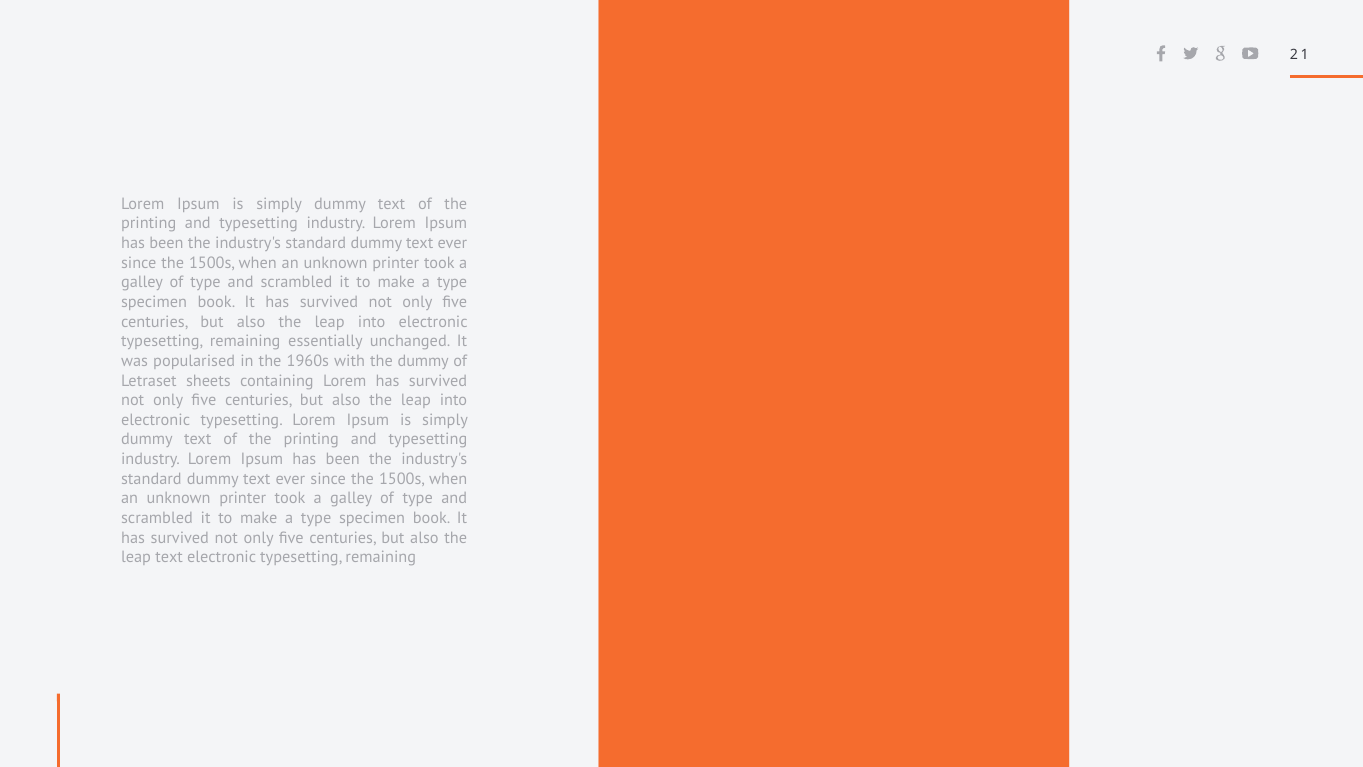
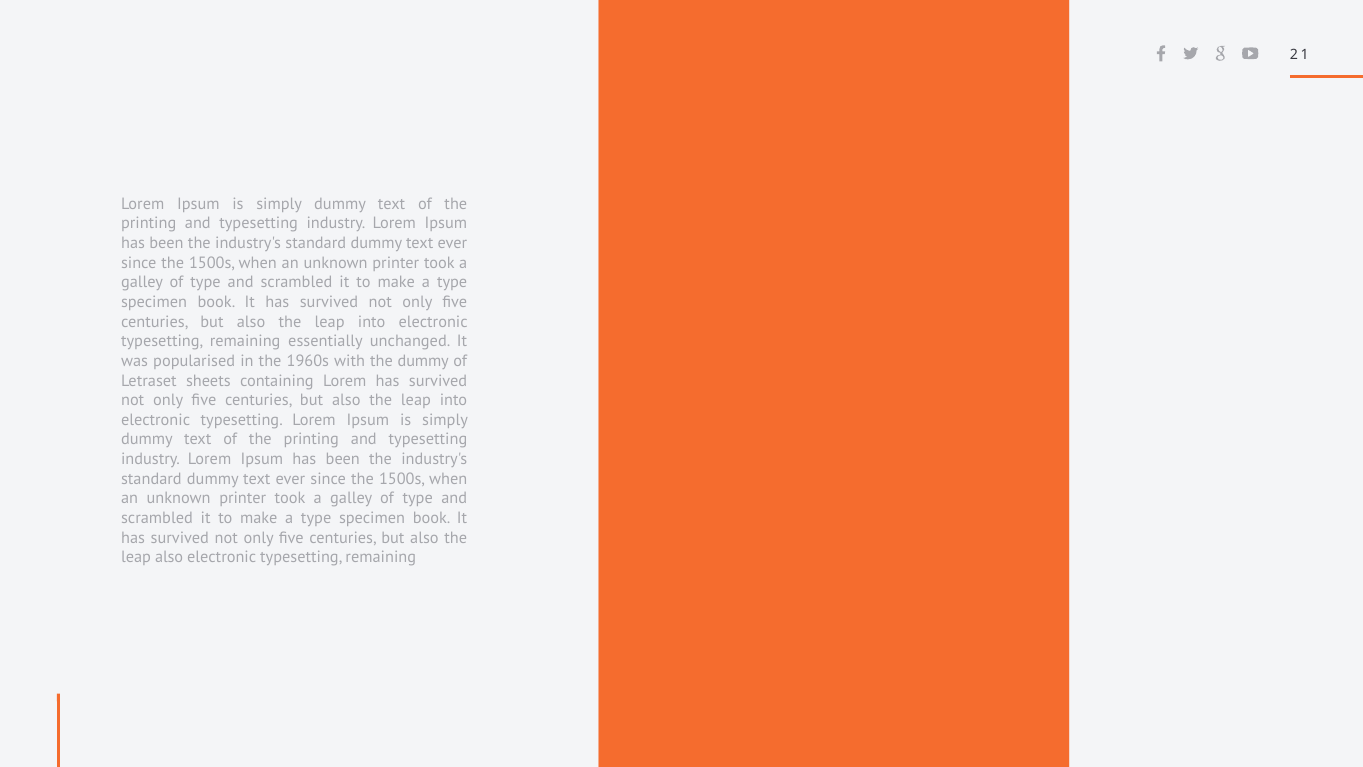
leap text: text -> also
